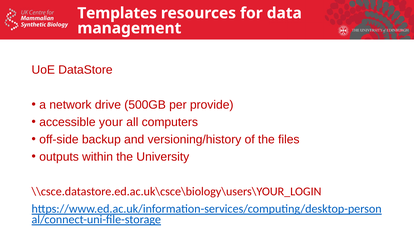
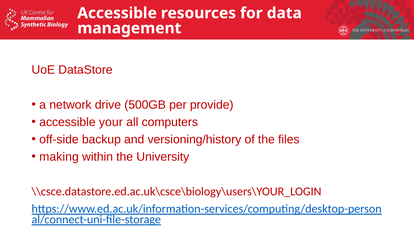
Templates at (117, 13): Templates -> Accessible
outputs: outputs -> making
